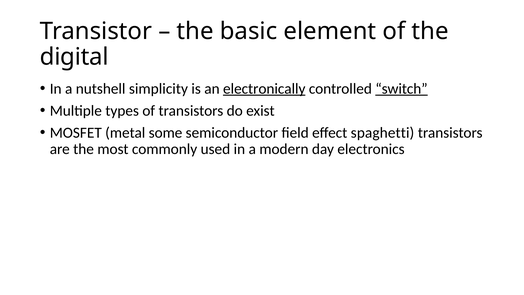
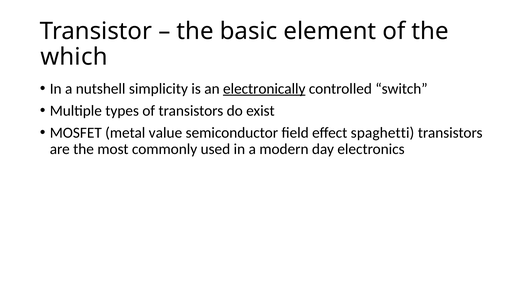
digital: digital -> which
switch underline: present -> none
some: some -> value
